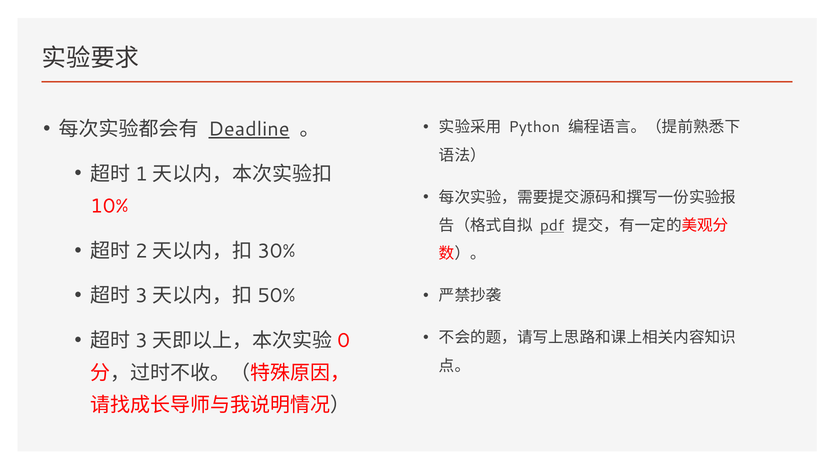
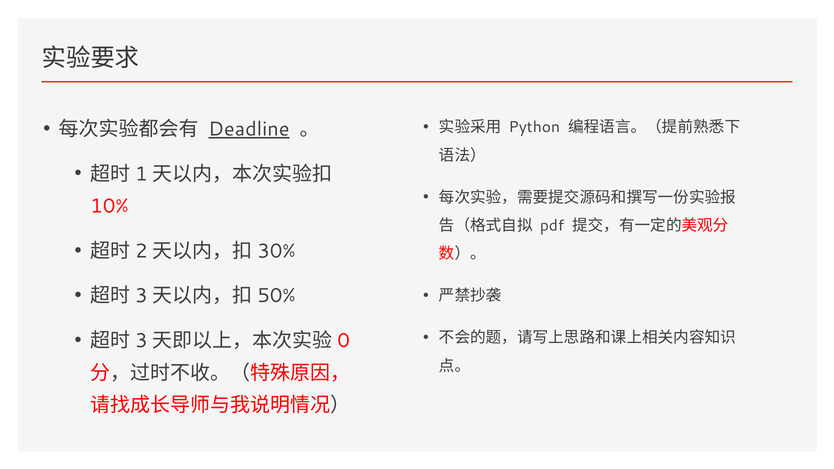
pdf underline: present -> none
